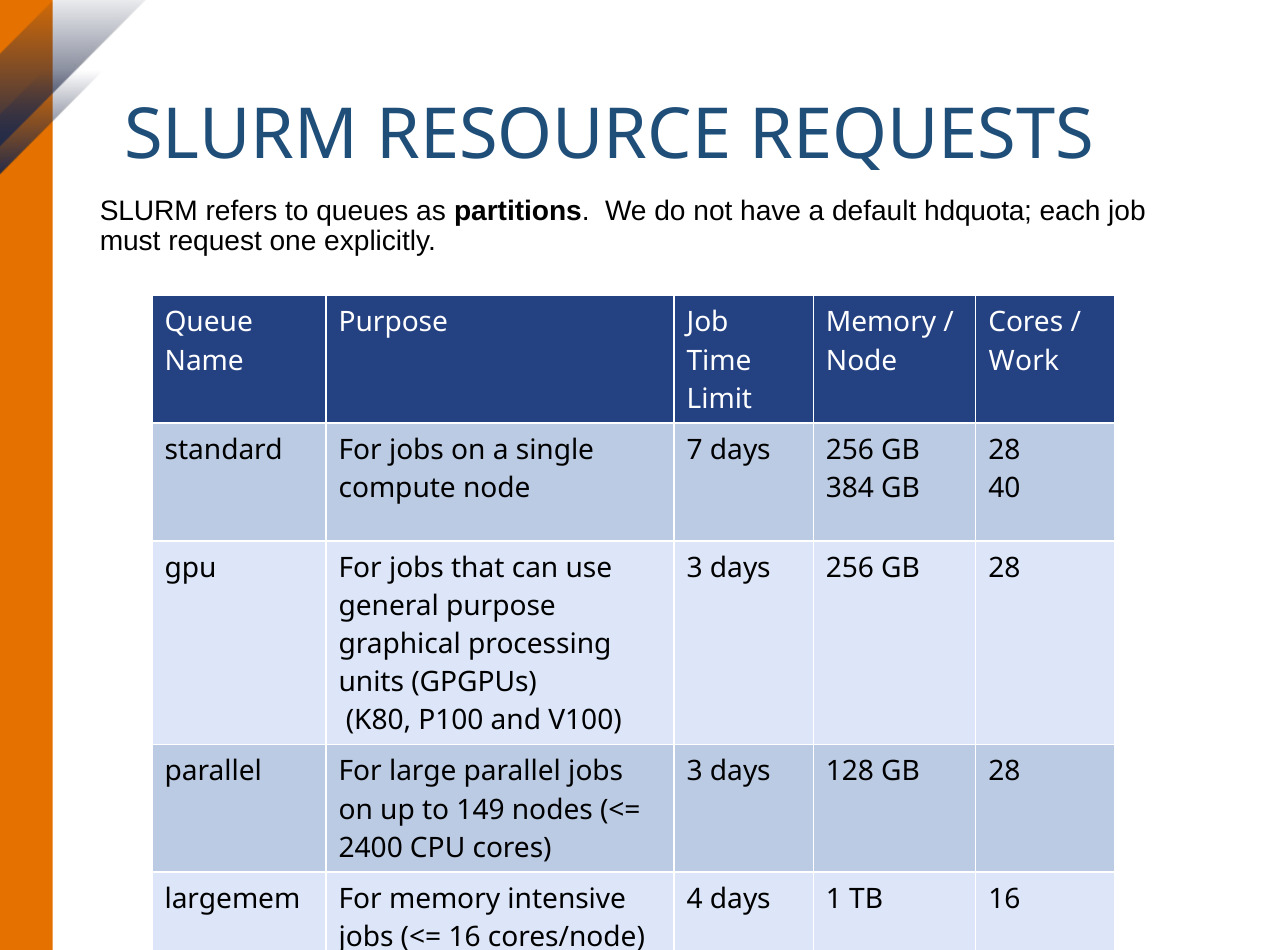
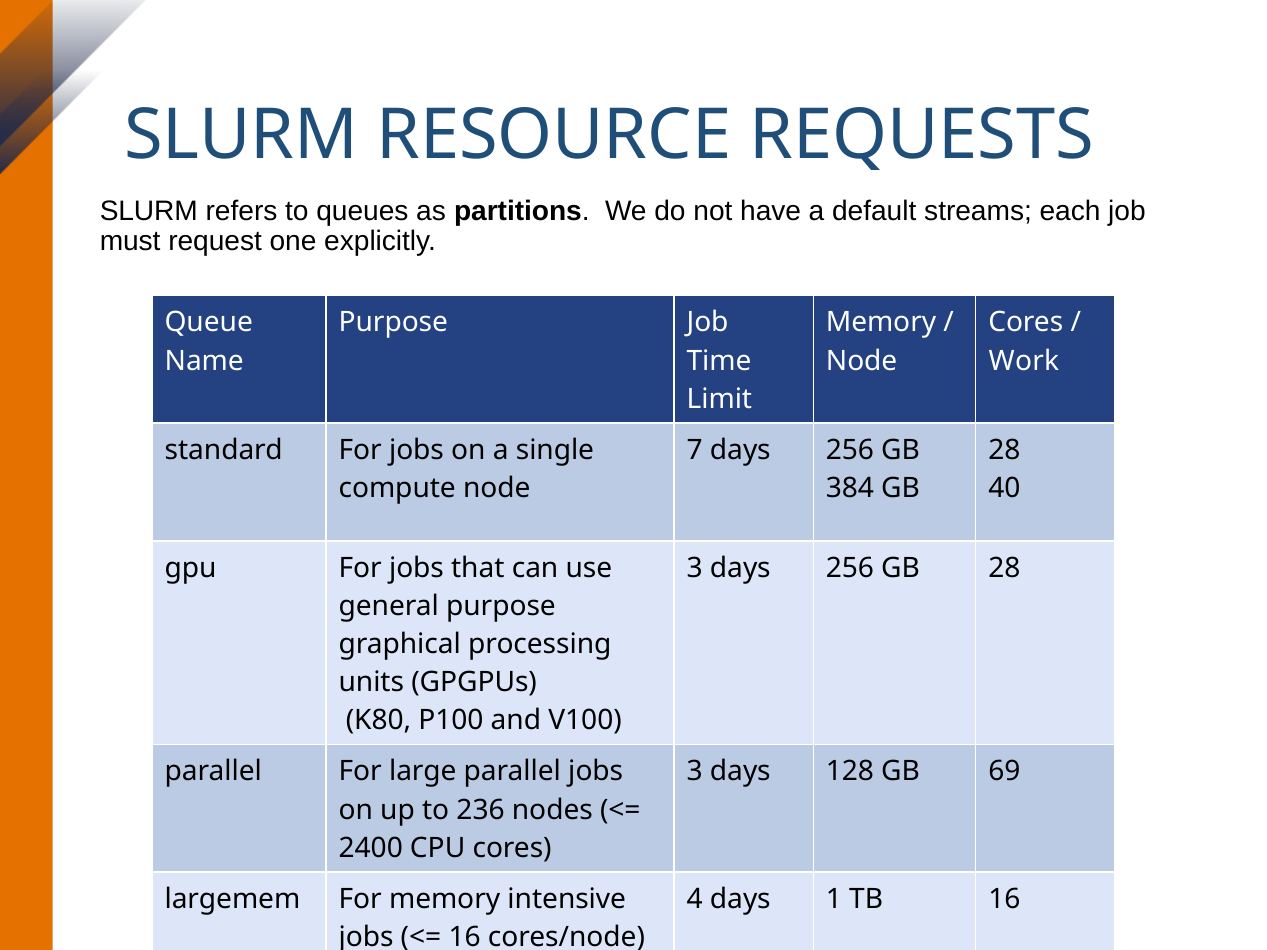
hdquota: hdquota -> streams
128 GB 28: 28 -> 69
149: 149 -> 236
